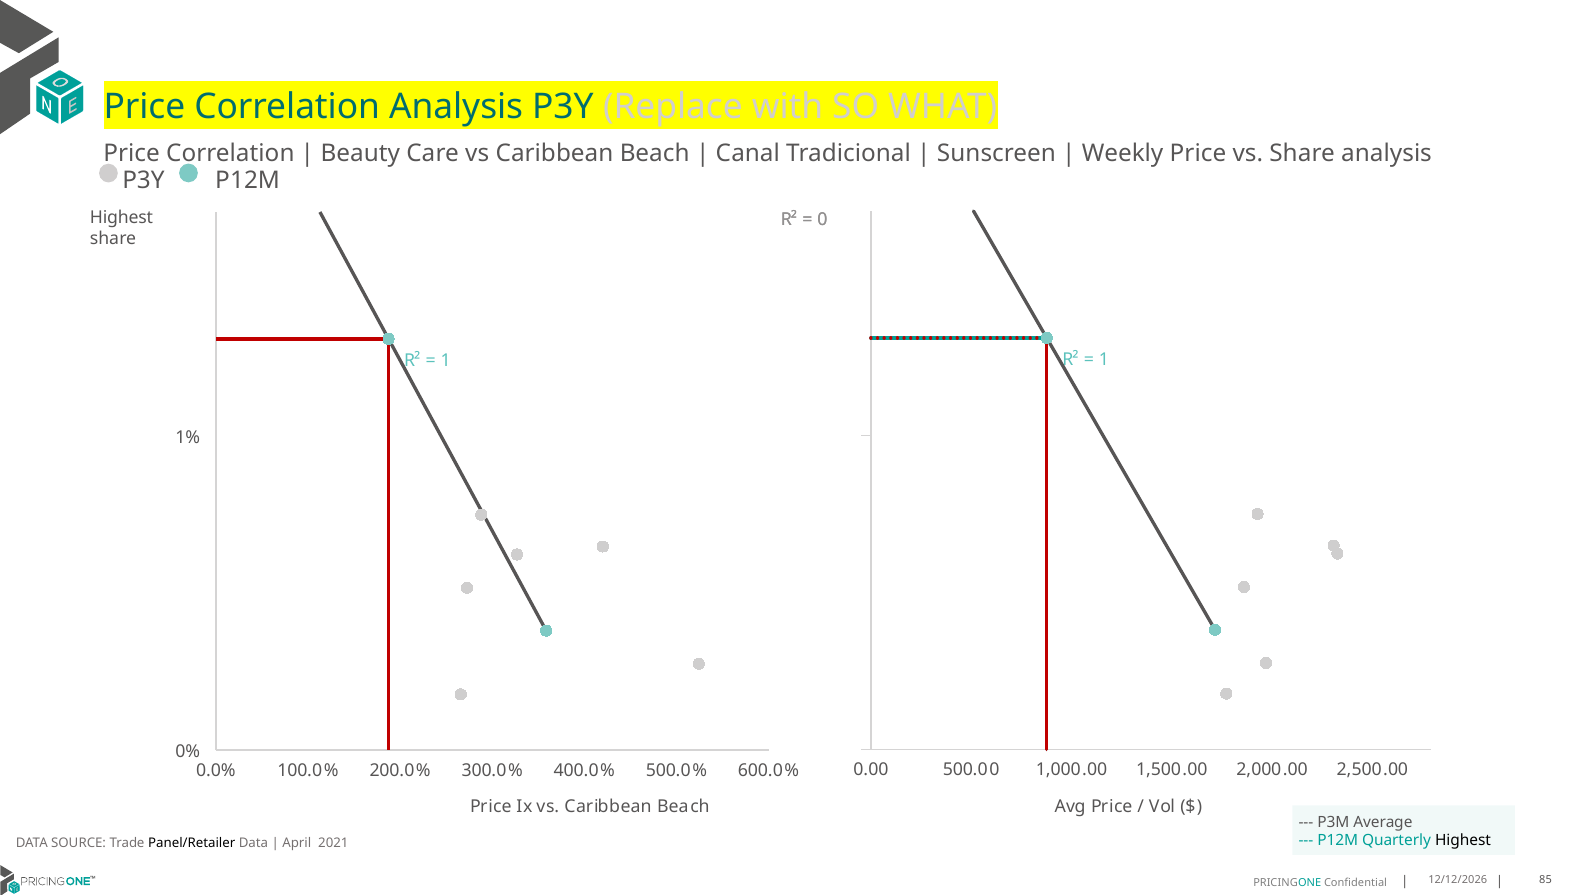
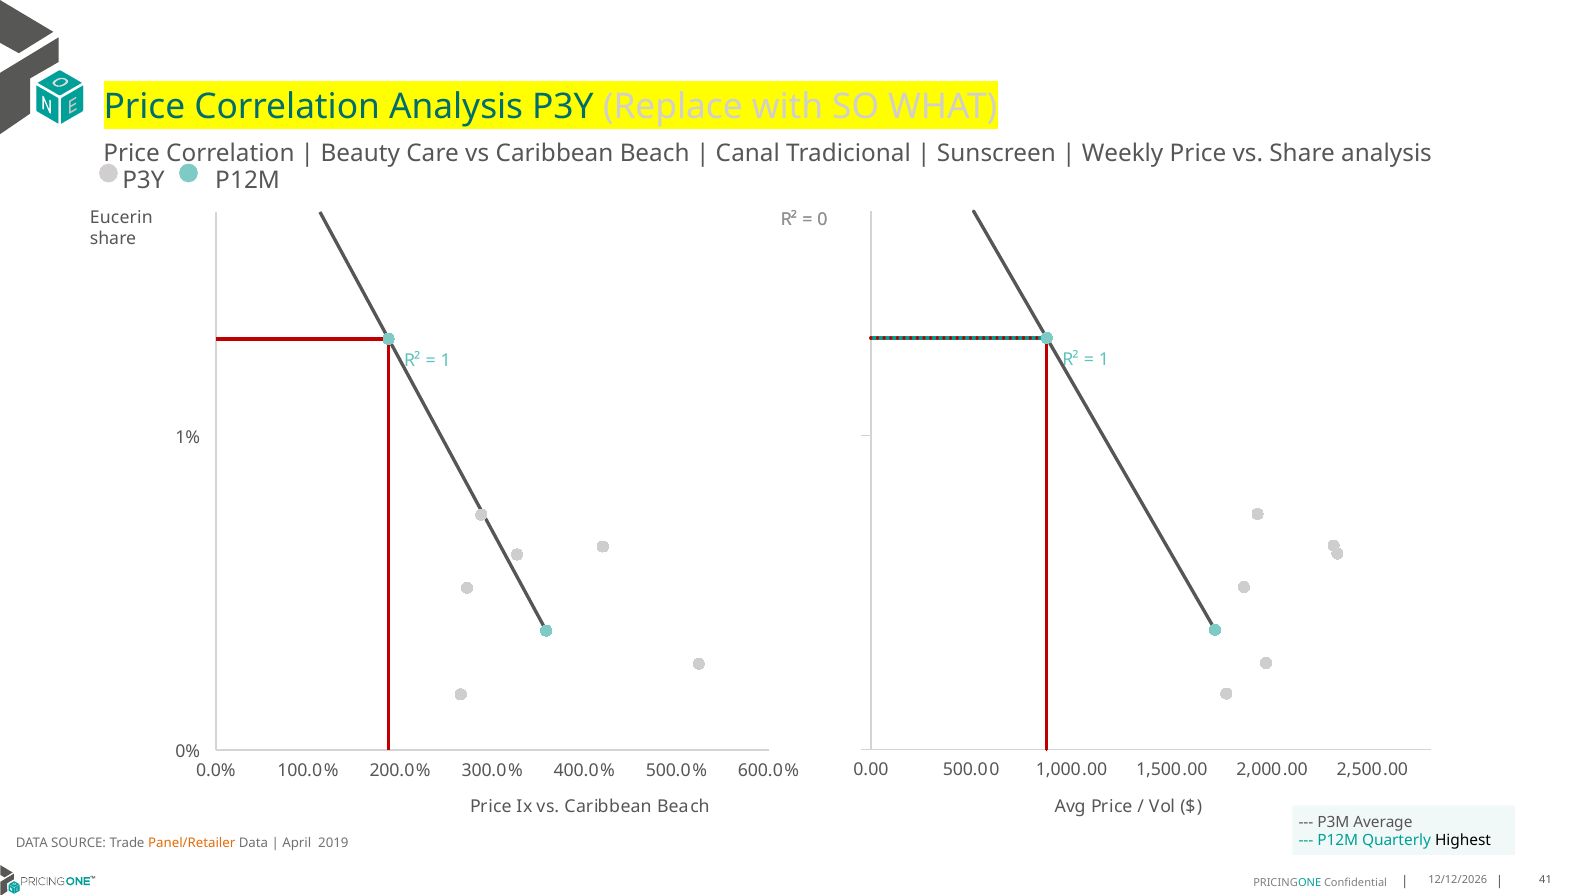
Highest at (121, 217): Highest -> Eucerin
Panel/Retailer colour: black -> orange
2021: 2021 -> 2019
85: 85 -> 41
